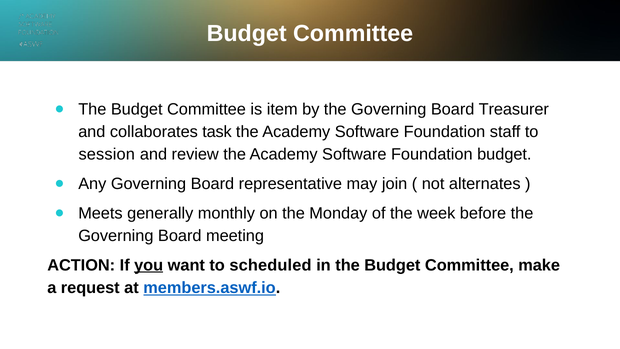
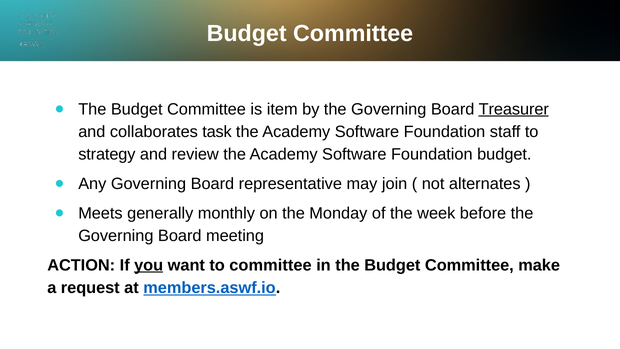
Treasurer underline: none -> present
session: session -> strategy
to scheduled: scheduled -> committee
